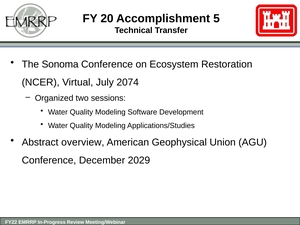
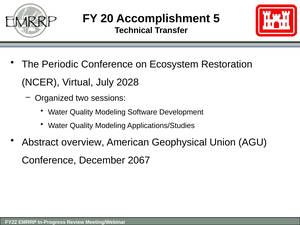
Sonoma: Sonoma -> Periodic
2074: 2074 -> 2028
2029: 2029 -> 2067
